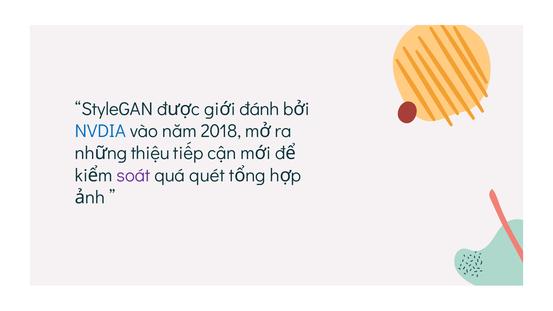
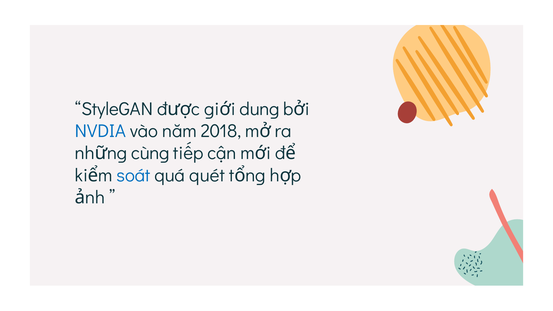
đánh: đánh -> dung
thiệu: thiệu -> cùng
soát colour: purple -> blue
